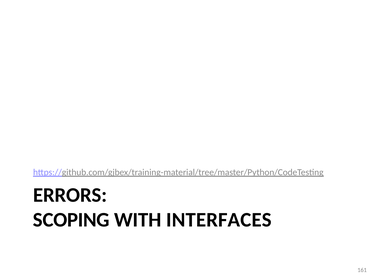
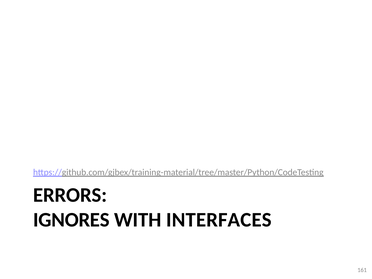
SCOPING: SCOPING -> IGNORES
